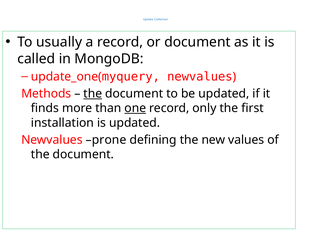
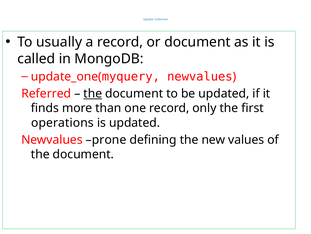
Methods: Methods -> Referred
one underline: present -> none
installation: installation -> operations
